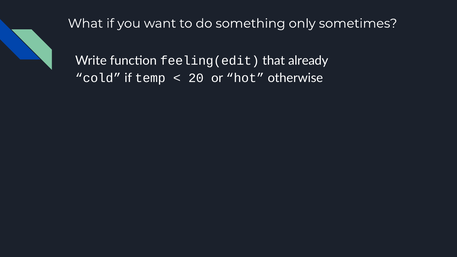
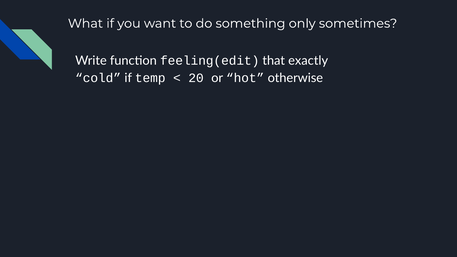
already: already -> exactly
